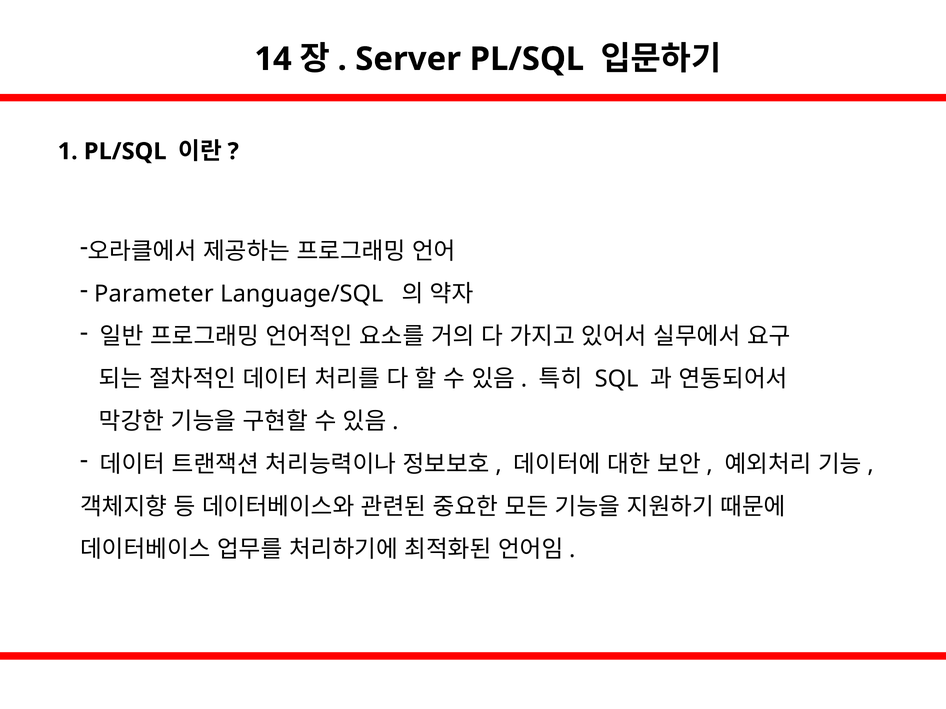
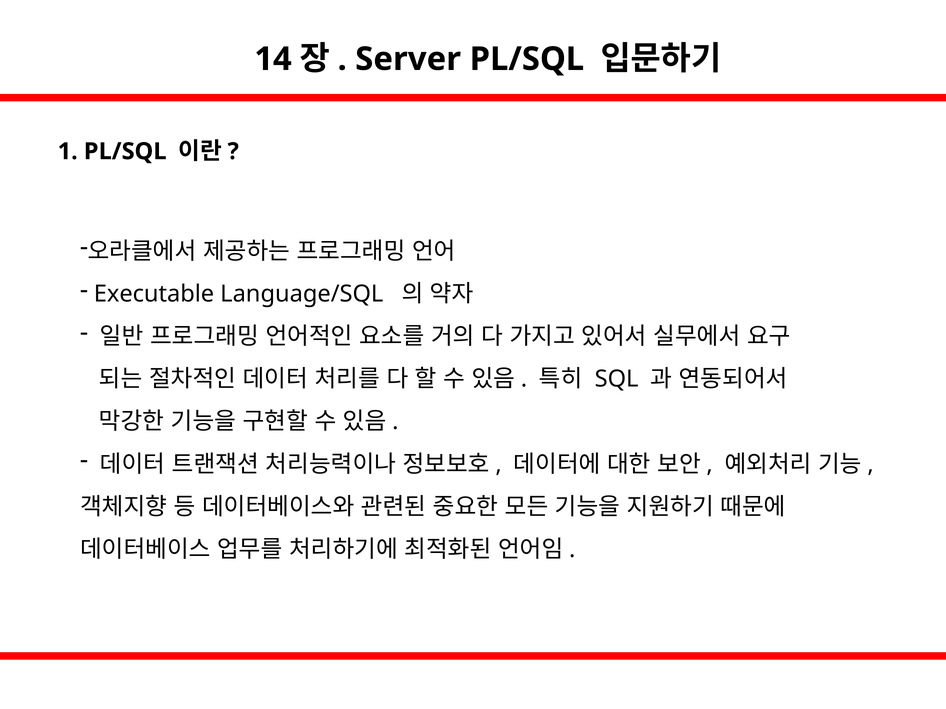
Parameter: Parameter -> Executable
